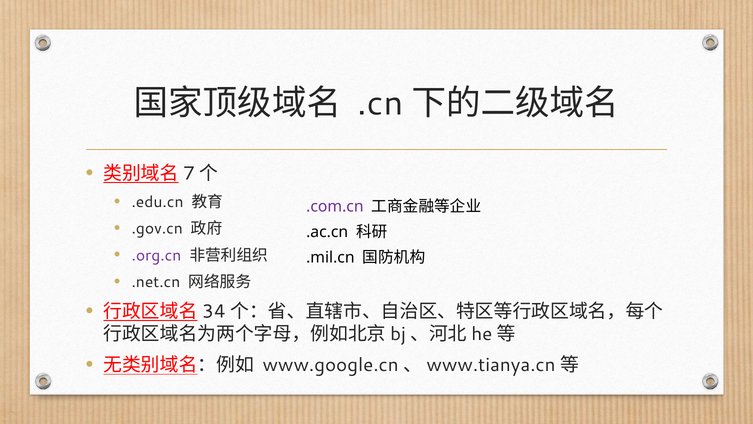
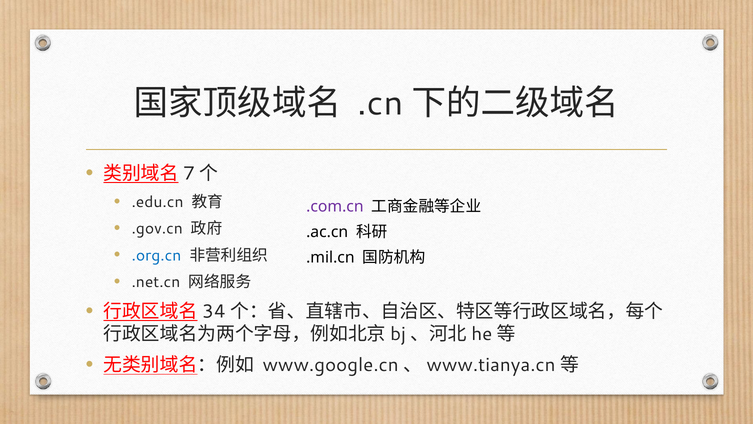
.org.cn colour: purple -> blue
